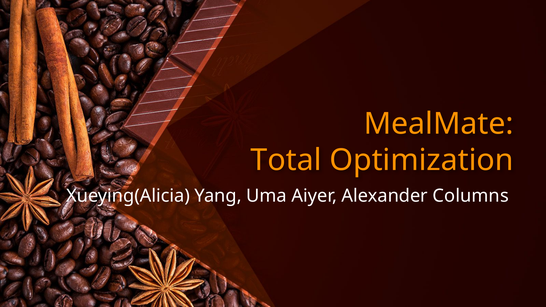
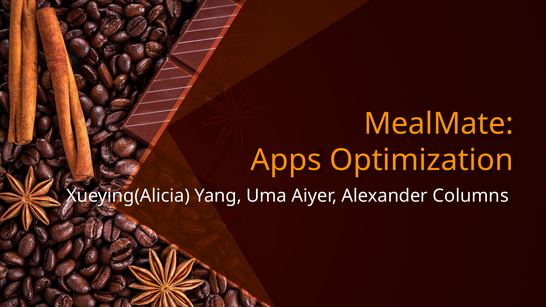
Total: Total -> Apps
